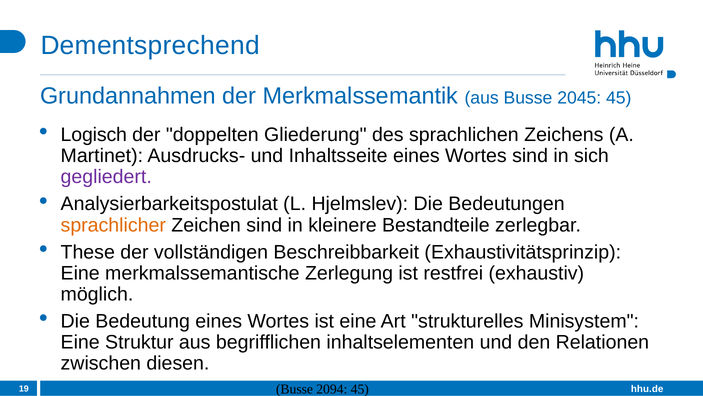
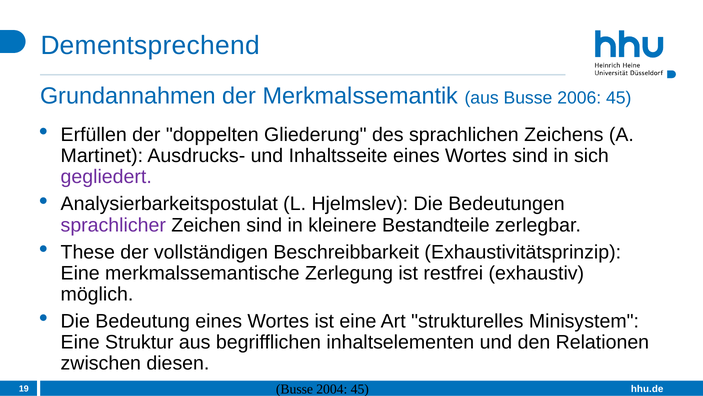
2045: 2045 -> 2006
Logisch: Logisch -> Erfüllen
sprachlicher colour: orange -> purple
2094: 2094 -> 2004
